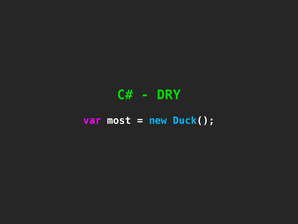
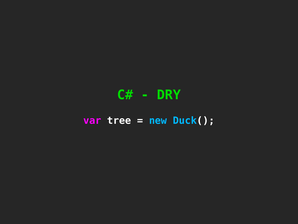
most: most -> tree
